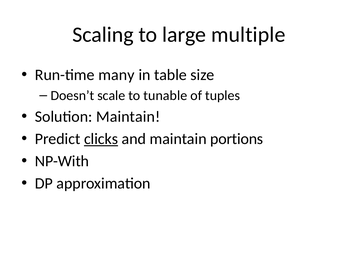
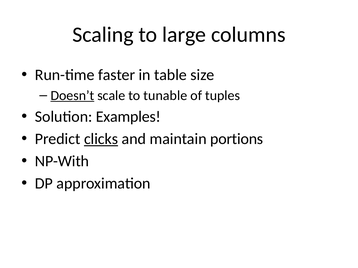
multiple: multiple -> columns
many: many -> faster
Doesn’t underline: none -> present
Solution Maintain: Maintain -> Examples
